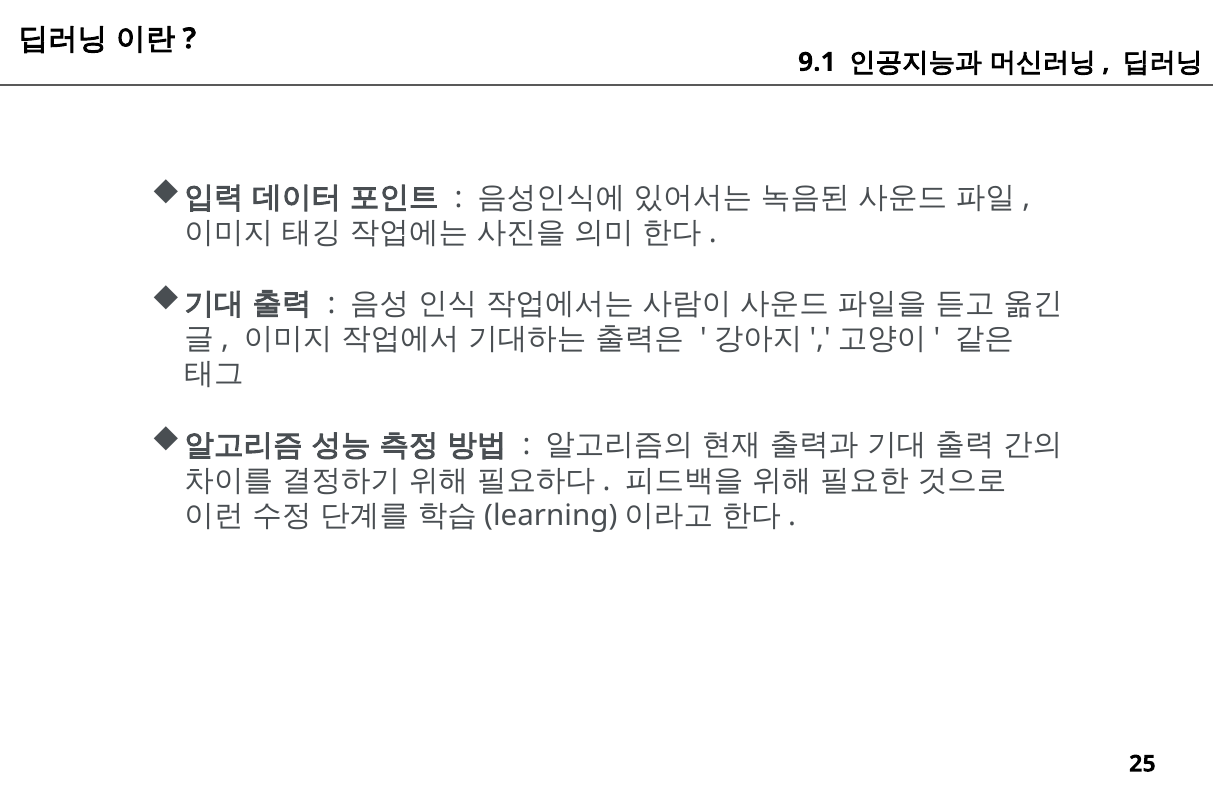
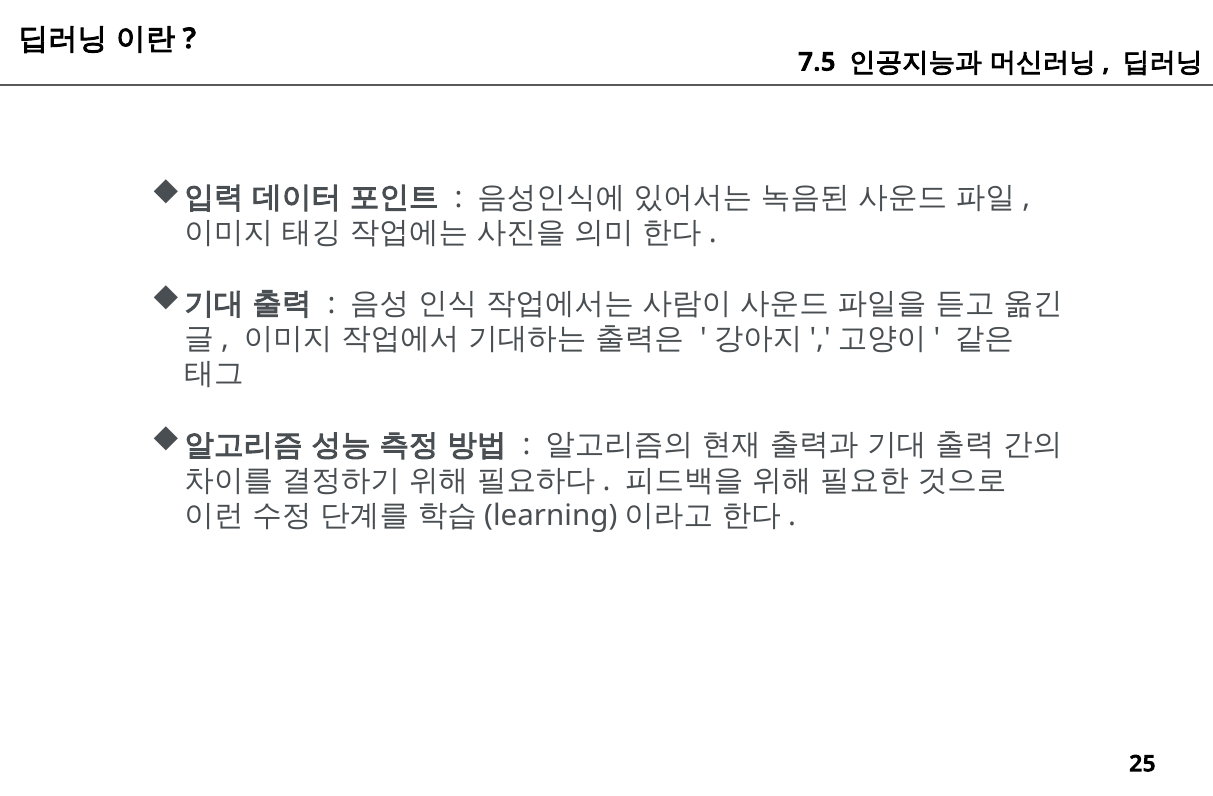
9.1: 9.1 -> 7.5
